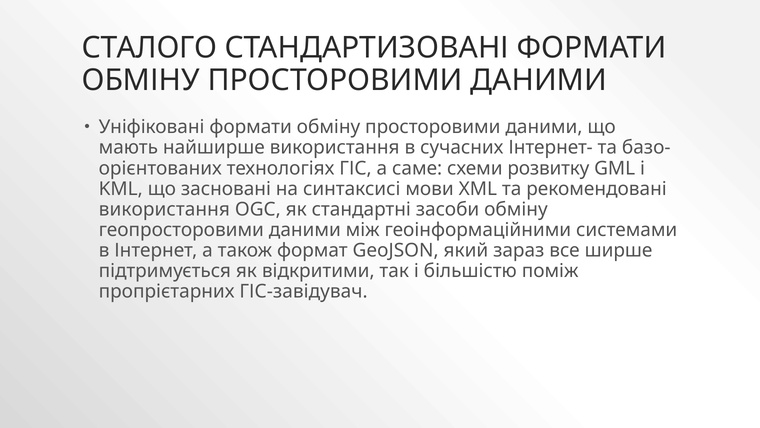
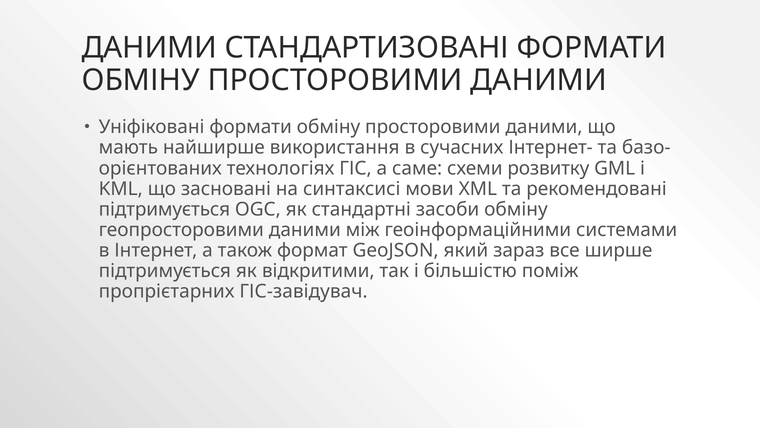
СТАЛОГО at (149, 48): СТАЛОГО -> ДАНИМИ
використання at (164, 209): використання -> підтримується
